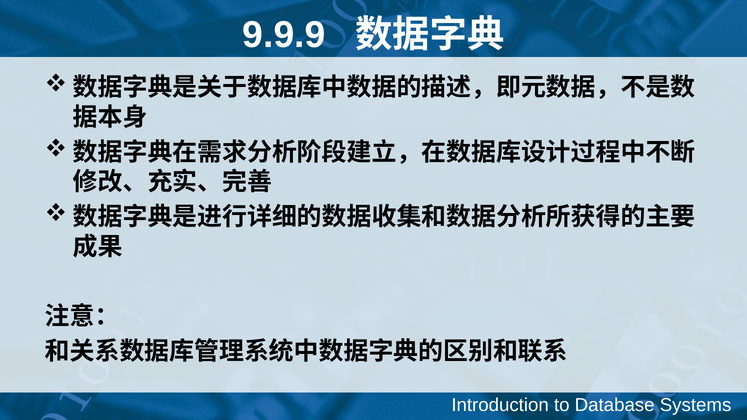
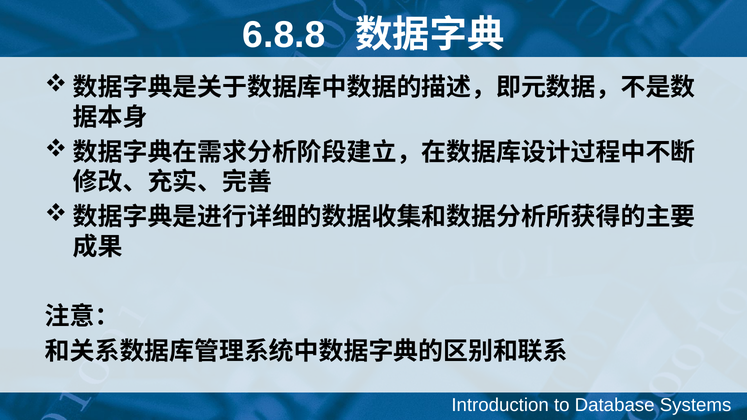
9.9.9: 9.9.9 -> 6.8.8
